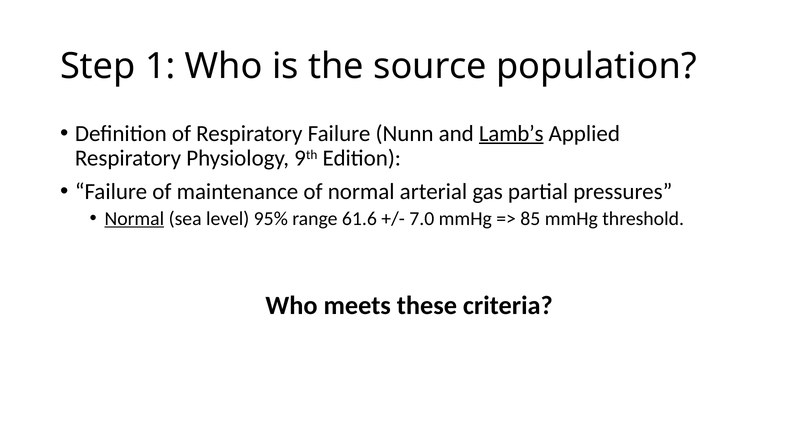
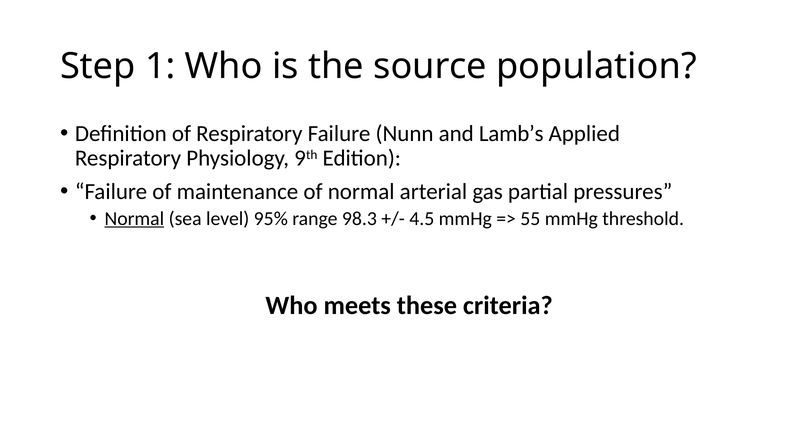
Lamb’s underline: present -> none
61.6: 61.6 -> 98.3
7.0: 7.0 -> 4.5
85: 85 -> 55
